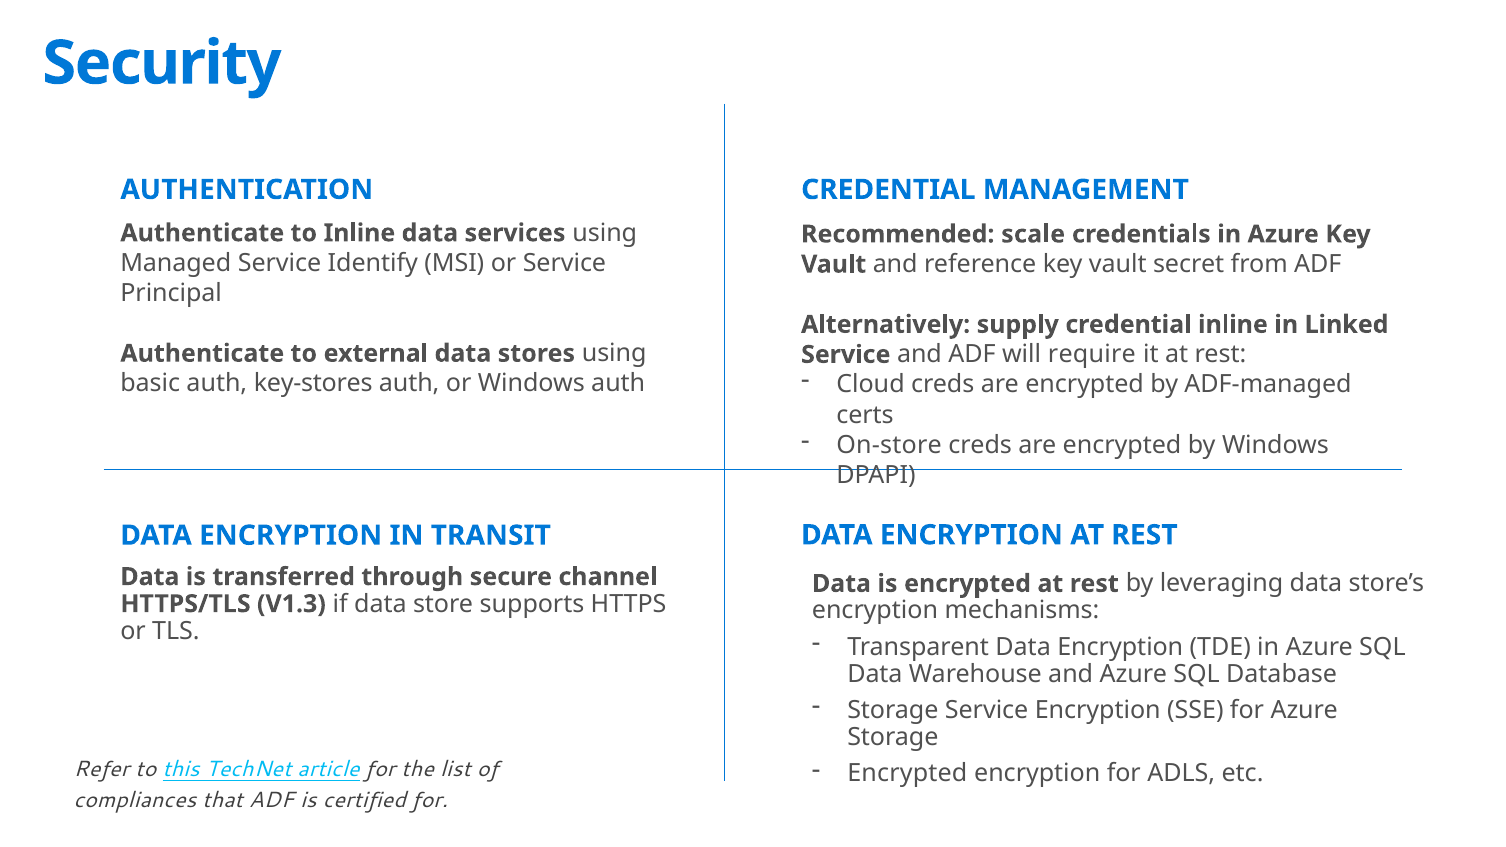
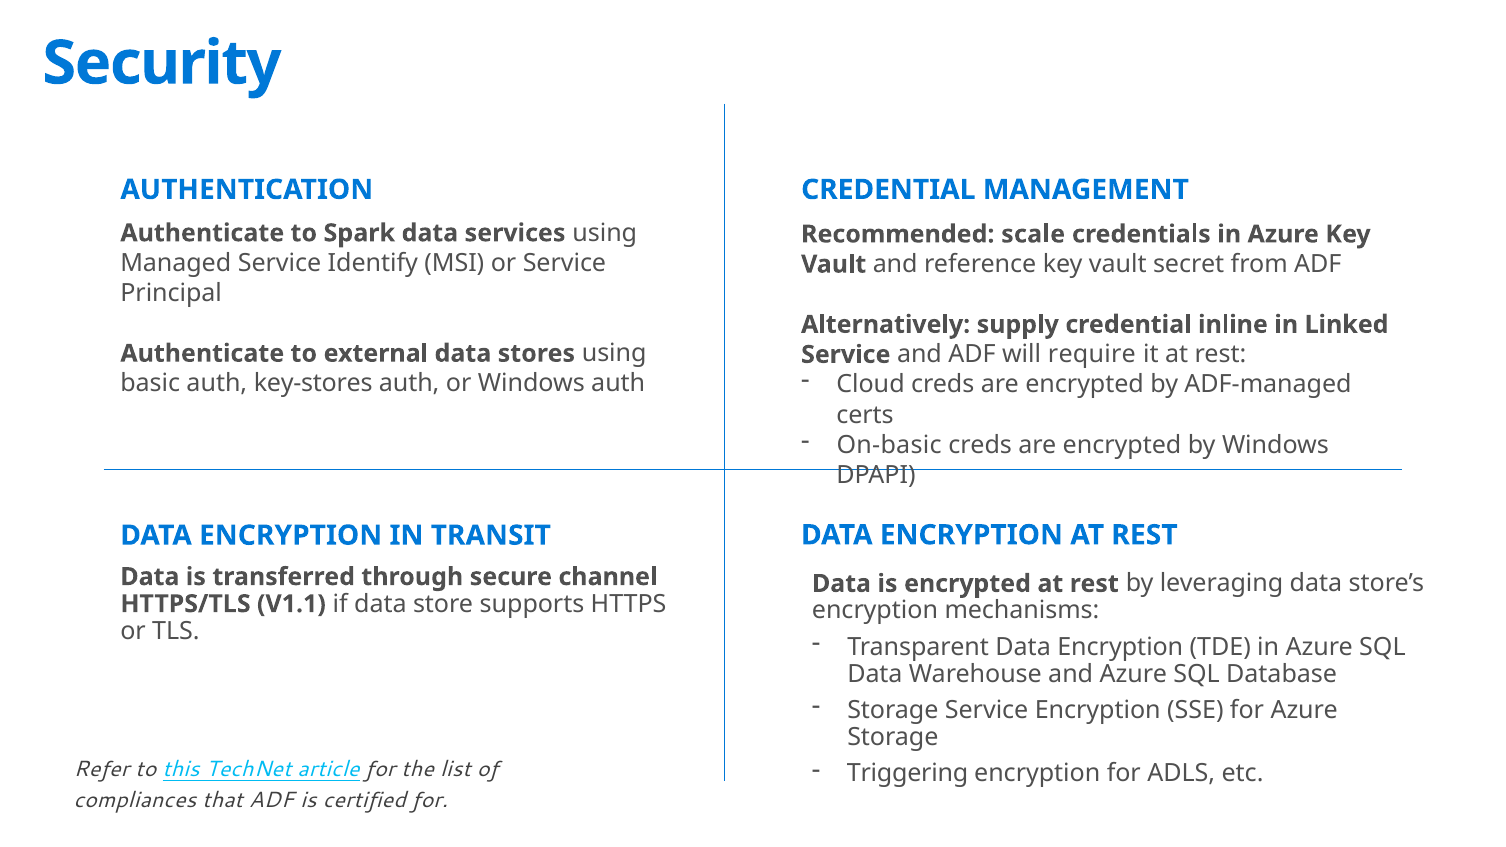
to Inline: Inline -> Spark
On-store: On-store -> On-basic
V1.3: V1.3 -> V1.1
Encrypted at (907, 774): Encrypted -> Triggering
